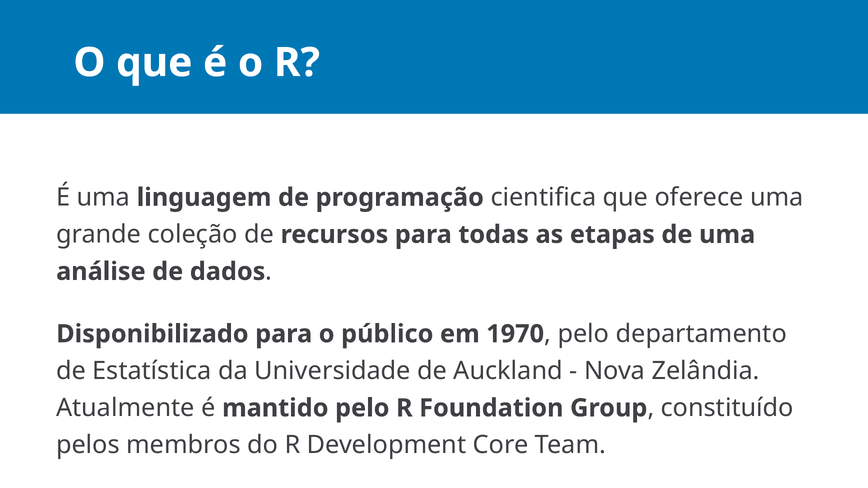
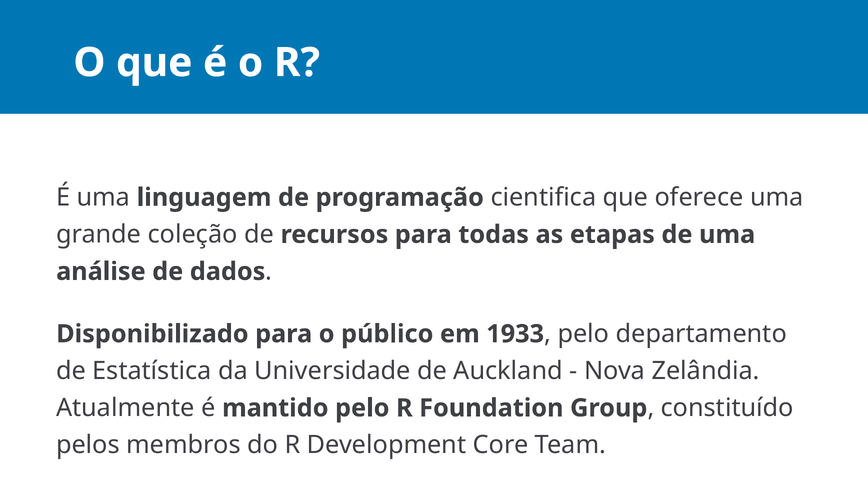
1970: 1970 -> 1933
